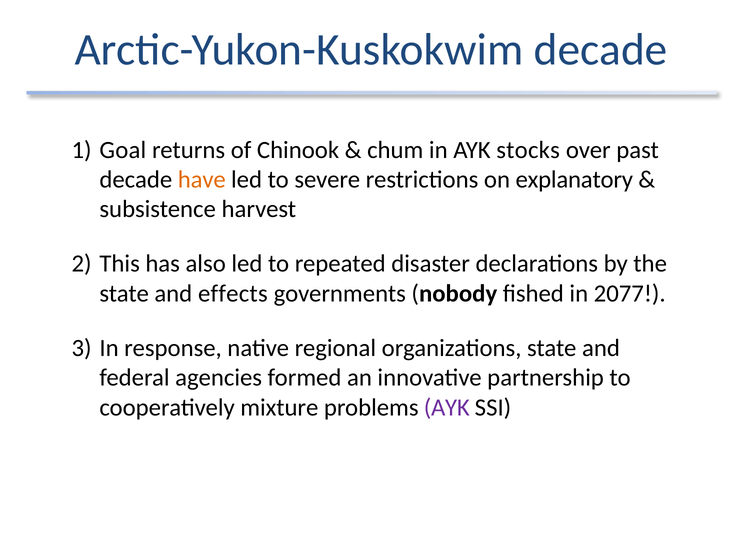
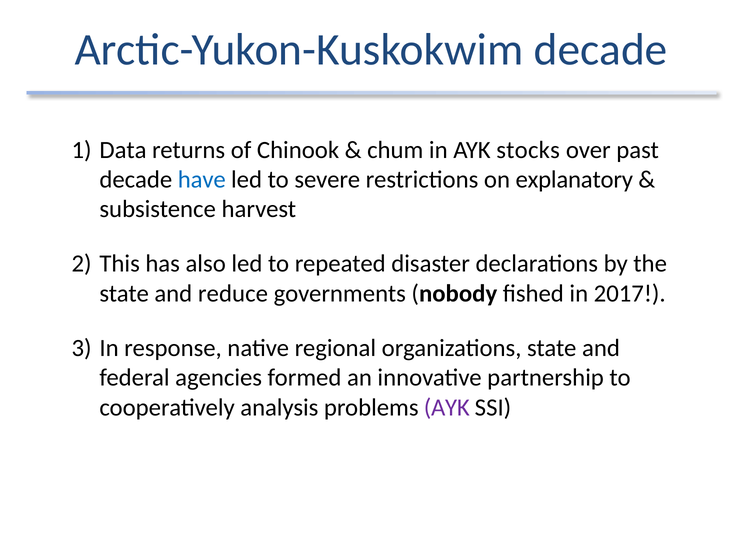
Goal: Goal -> Data
have colour: orange -> blue
effects: effects -> reduce
2077: 2077 -> 2017
mixture: mixture -> analysis
